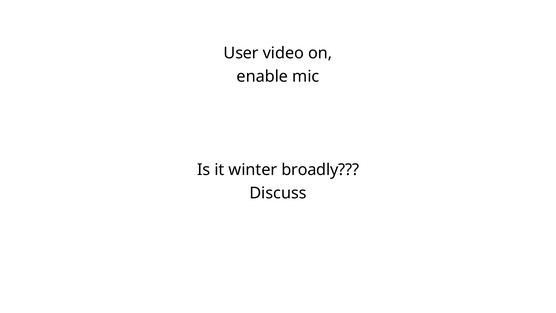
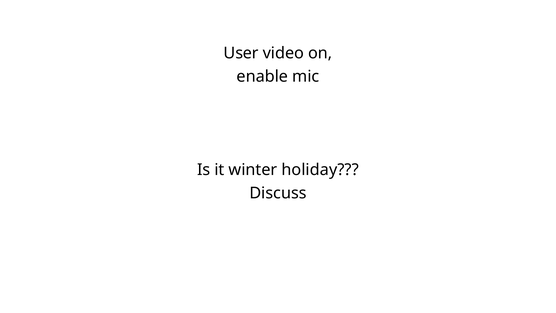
broadly: broadly -> holiday
